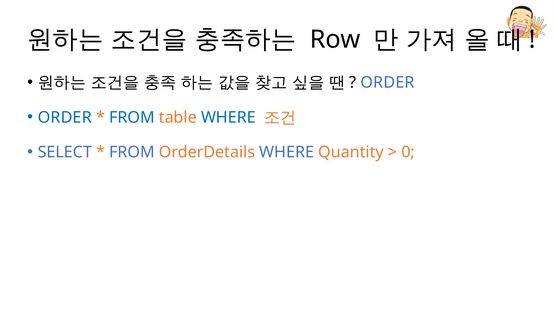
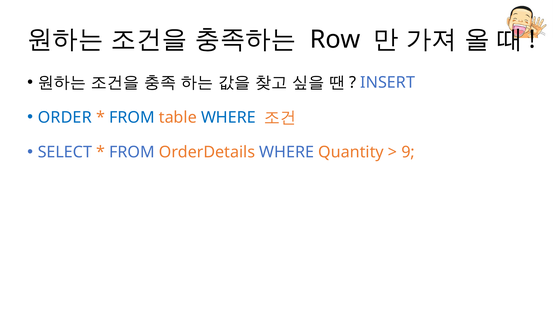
ORDER at (388, 83): ORDER -> INSERT
0: 0 -> 9
